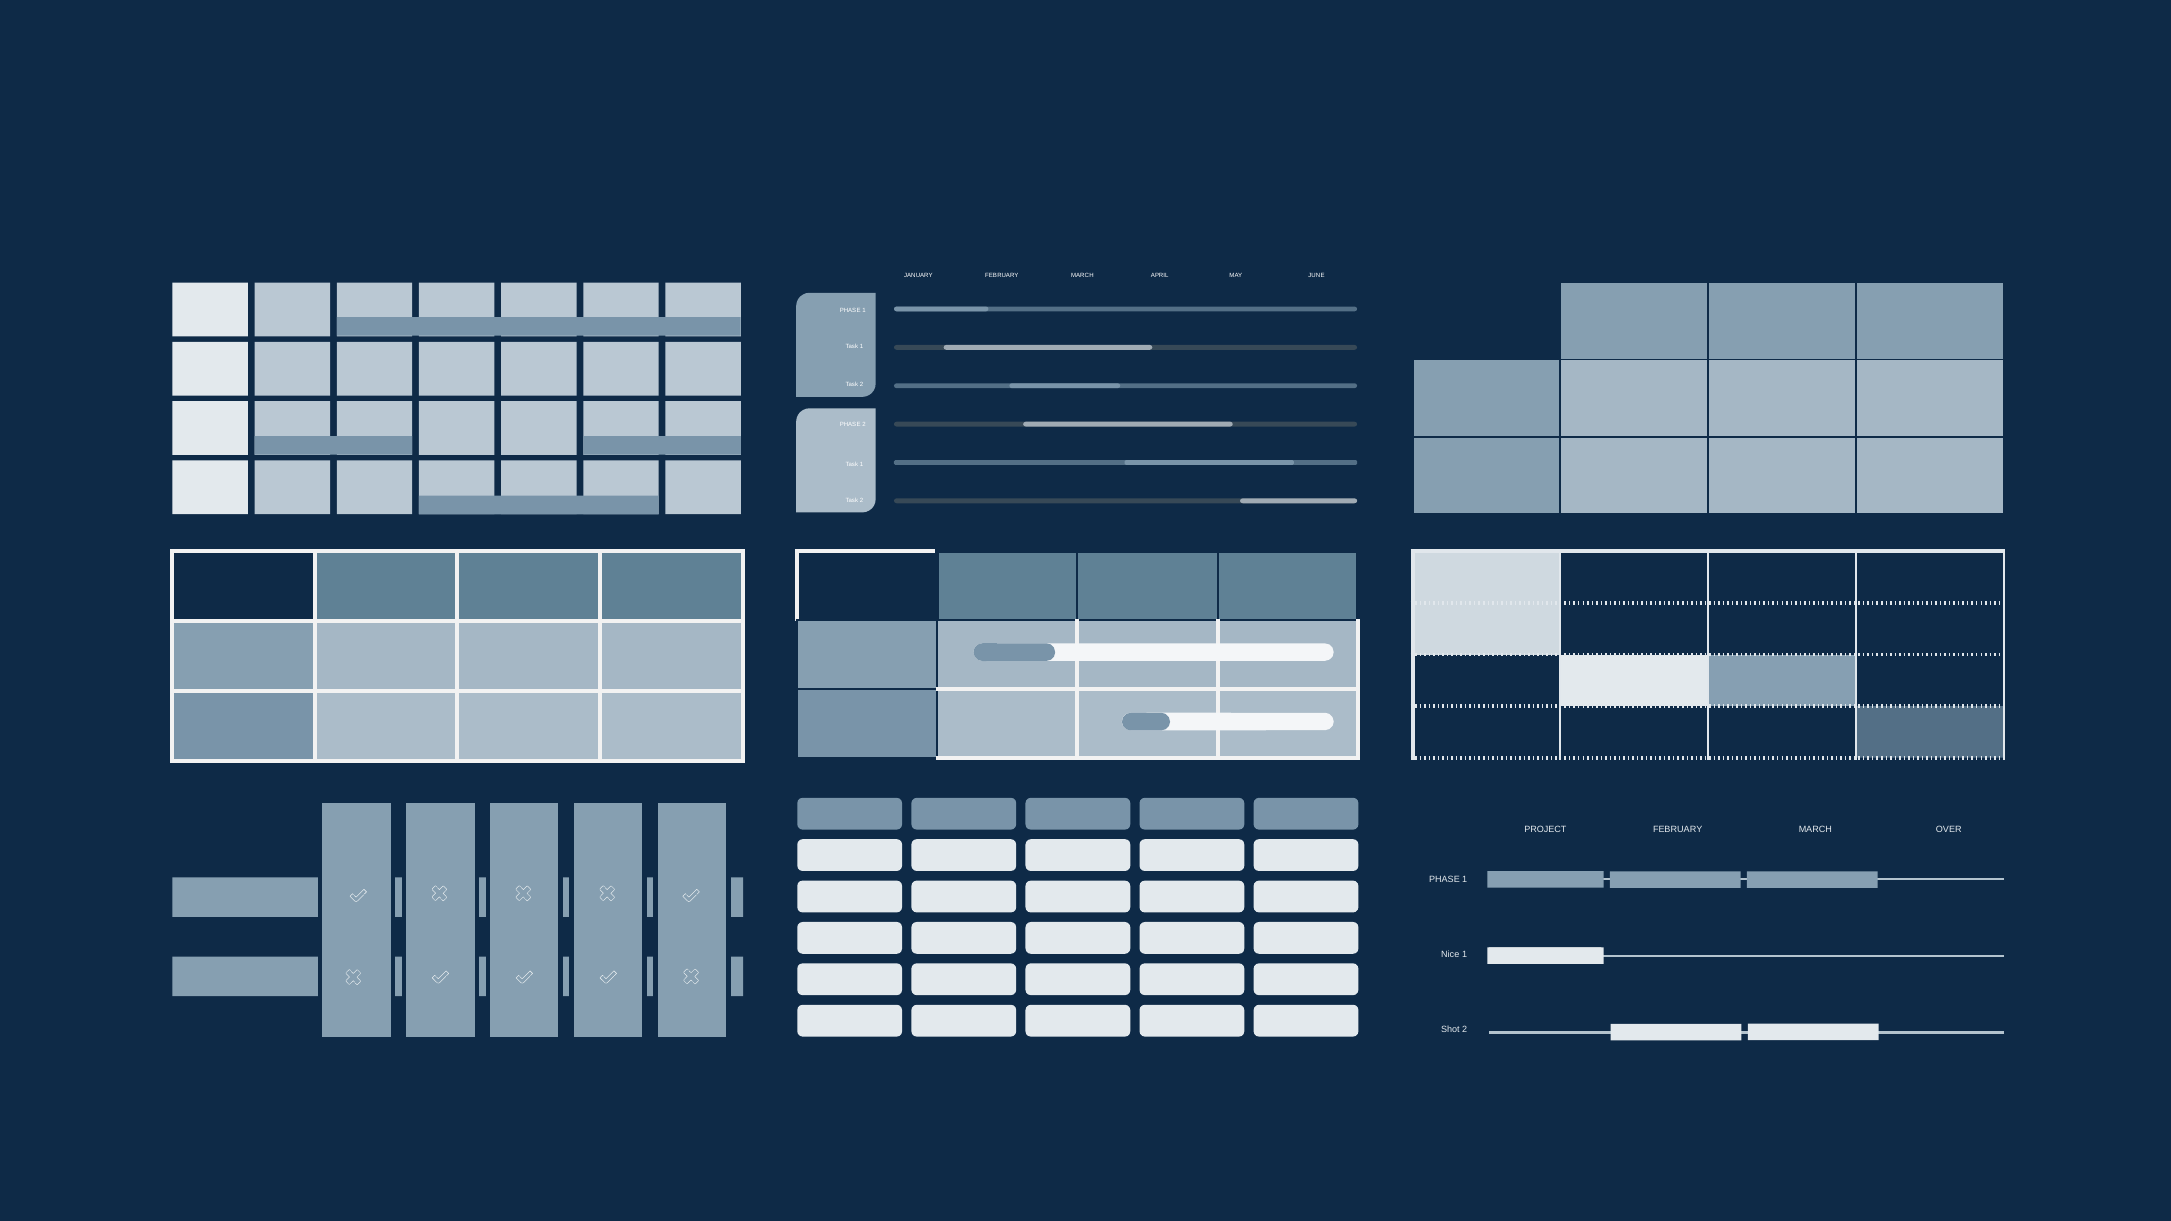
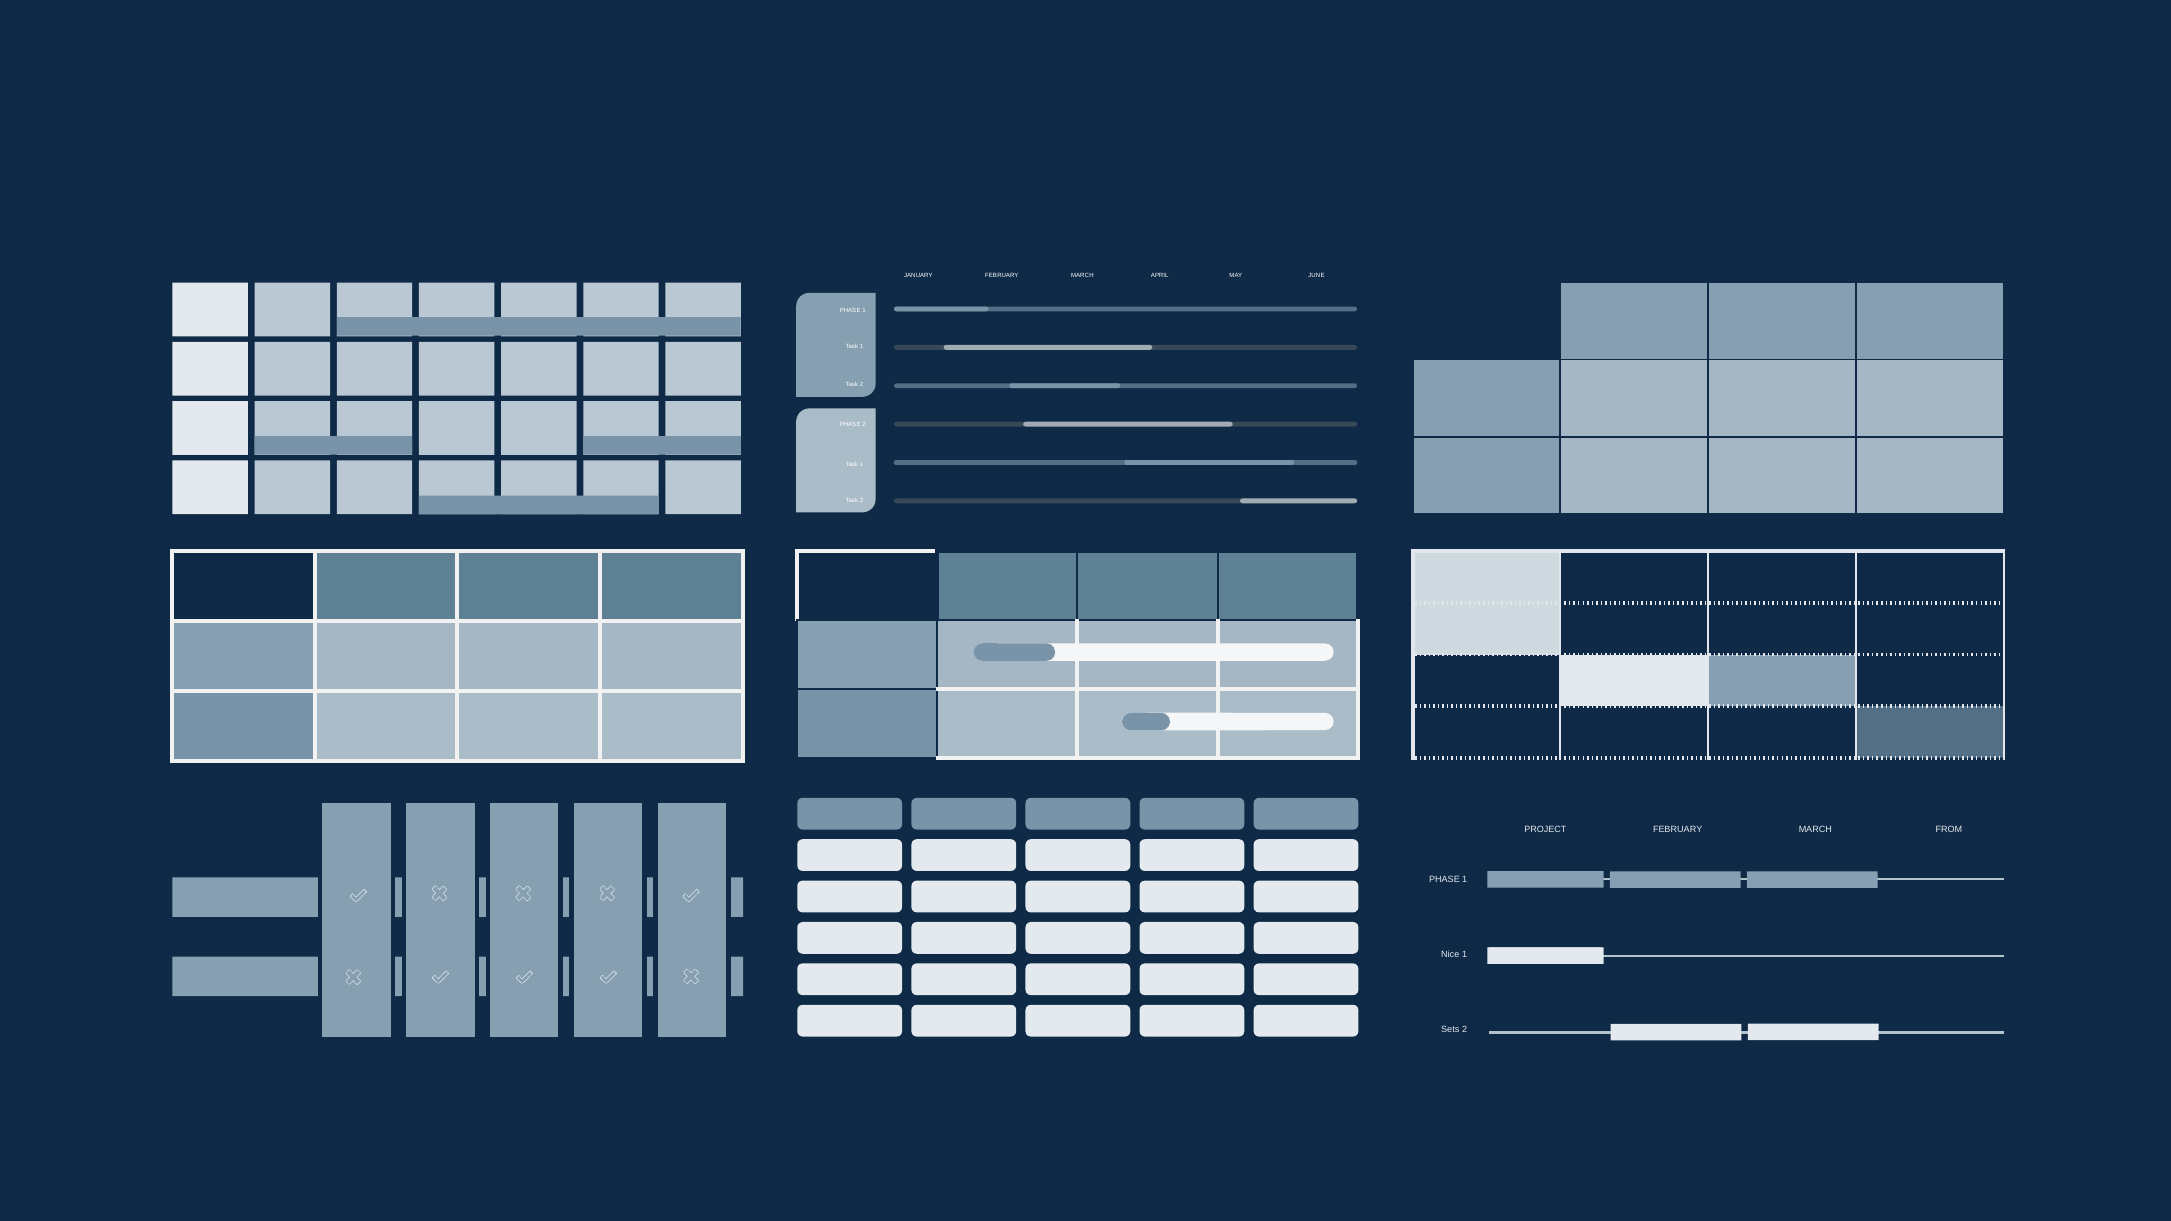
OVER: OVER -> FROM
Shot: Shot -> Sets
